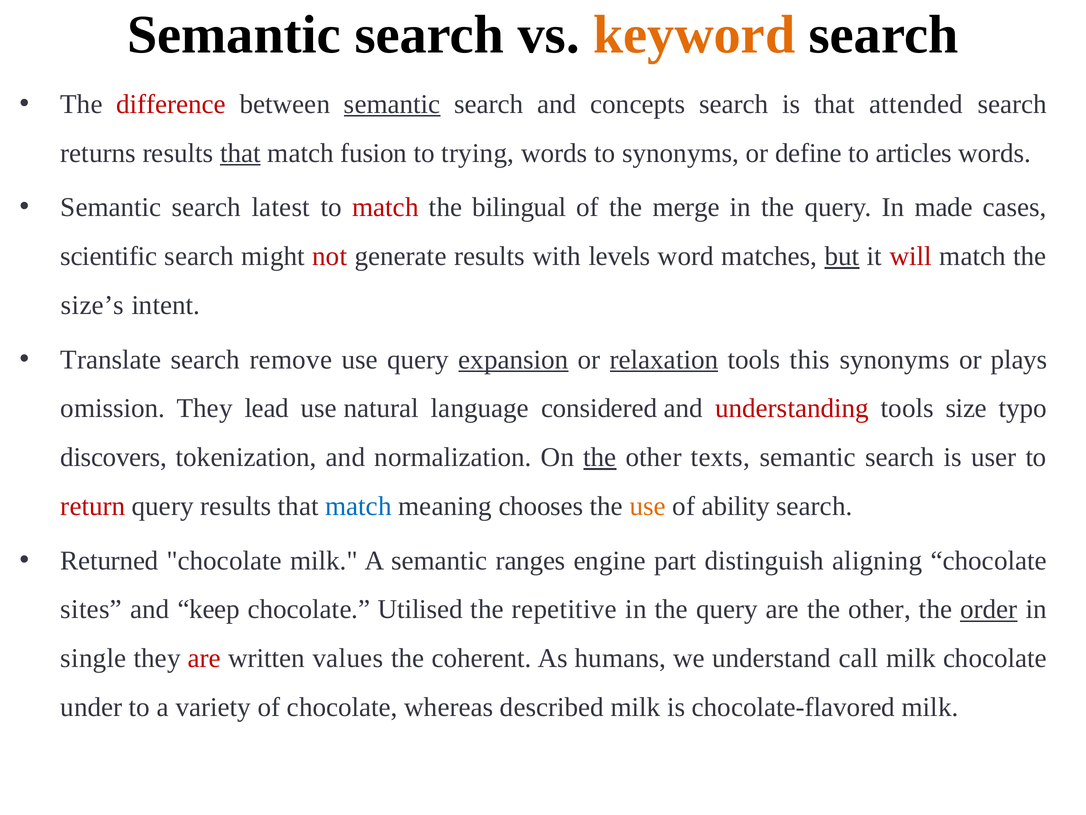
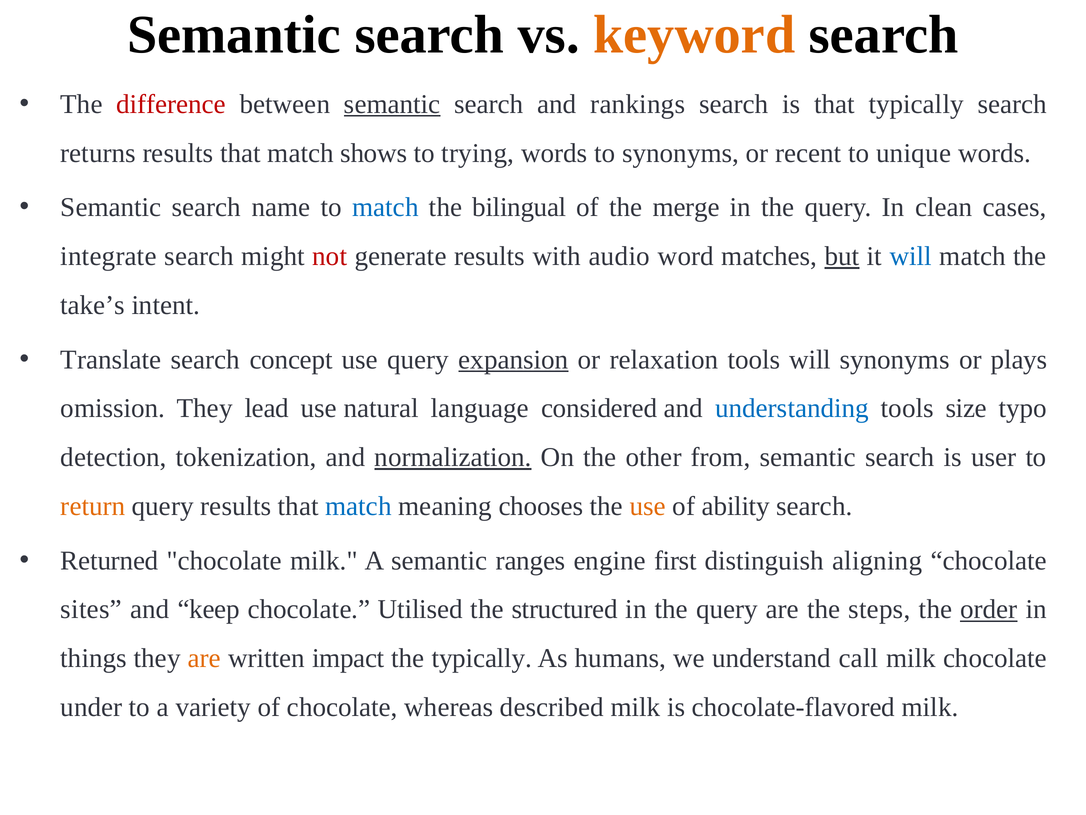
concepts: concepts -> rankings
that attended: attended -> typically
that at (240, 153) underline: present -> none
fusion: fusion -> shows
define: define -> recent
articles: articles -> unique
latest: latest -> name
match at (385, 207) colour: red -> blue
made: made -> clean
scientific: scientific -> integrate
levels: levels -> audio
will at (911, 256) colour: red -> blue
size’s: size’s -> take’s
remove: remove -> concept
relaxation underline: present -> none
tools this: this -> will
understanding colour: red -> blue
discovers: discovers -> detection
normalization underline: none -> present
the at (600, 457) underline: present -> none
texts: texts -> from
return colour: red -> orange
part: part -> first
repetitive: repetitive -> structured
are the other: other -> steps
single: single -> things
are at (204, 658) colour: red -> orange
values: values -> impact
the coherent: coherent -> typically
